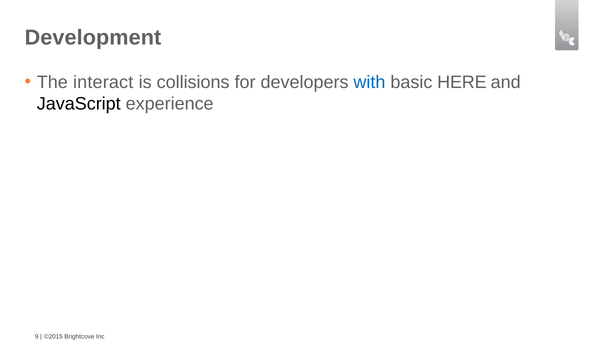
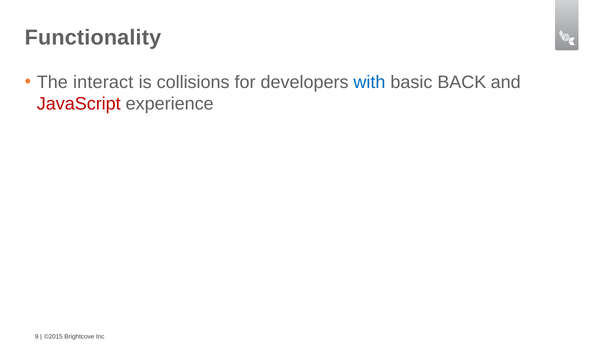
Development: Development -> Functionality
HERE: HERE -> BACK
JavaScript colour: black -> red
